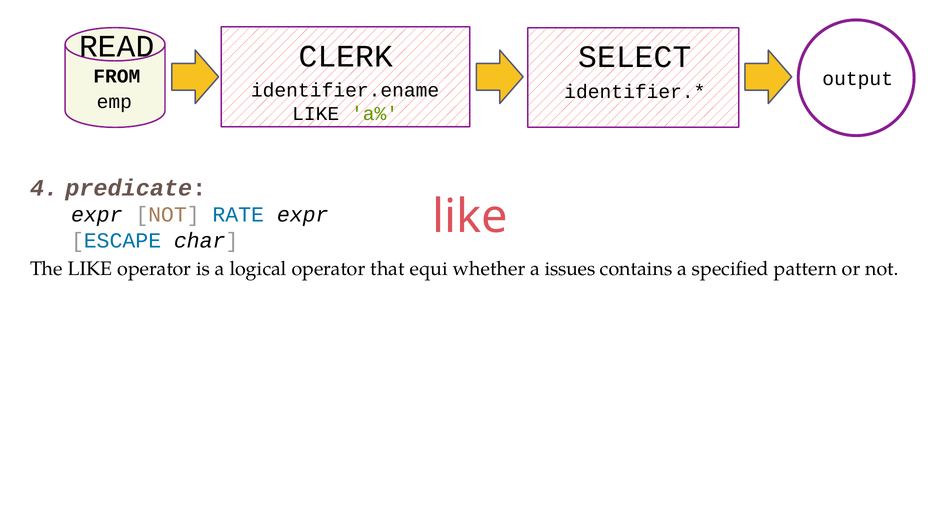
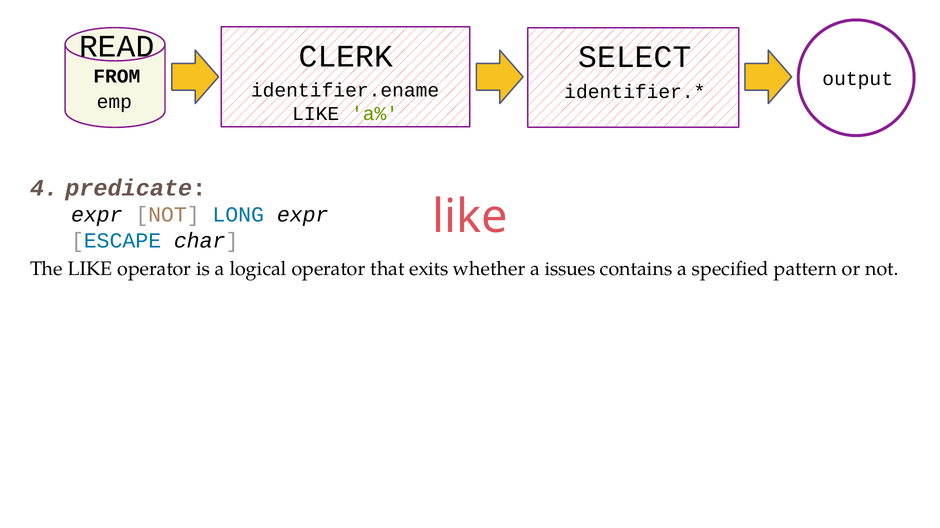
RATE: RATE -> LONG
equi: equi -> exits
